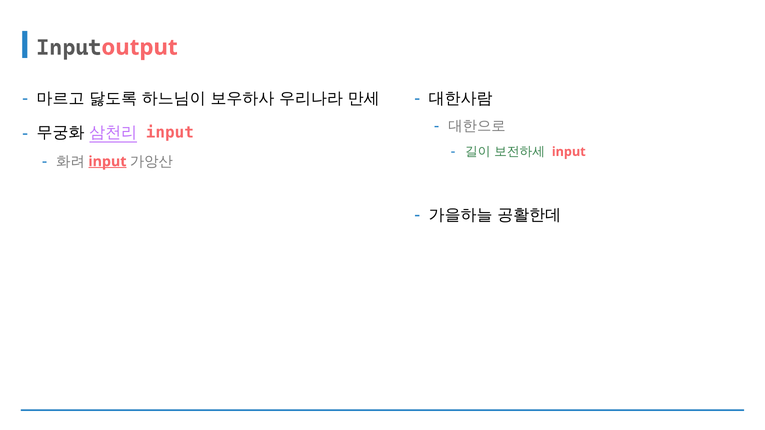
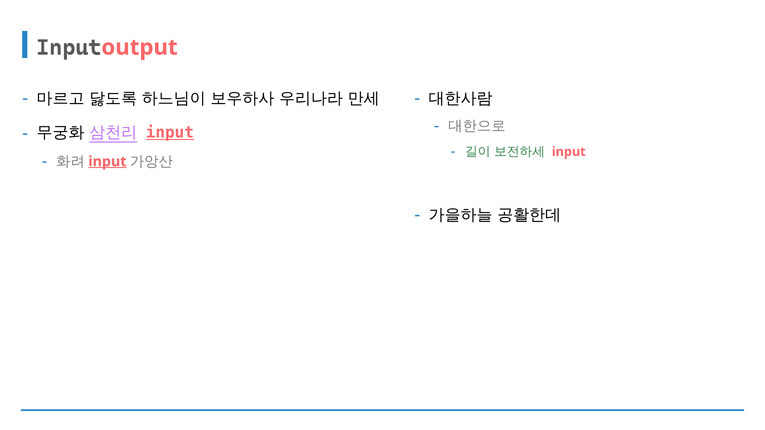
input at (170, 133) underline: none -> present
